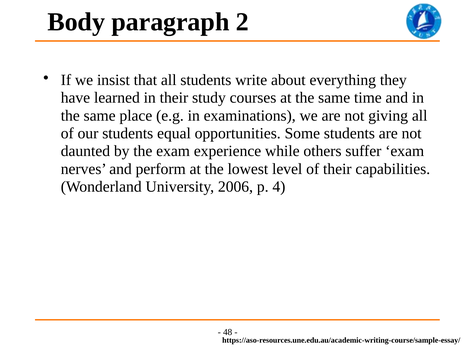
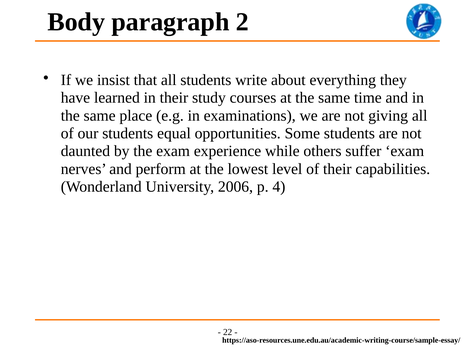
48: 48 -> 22
